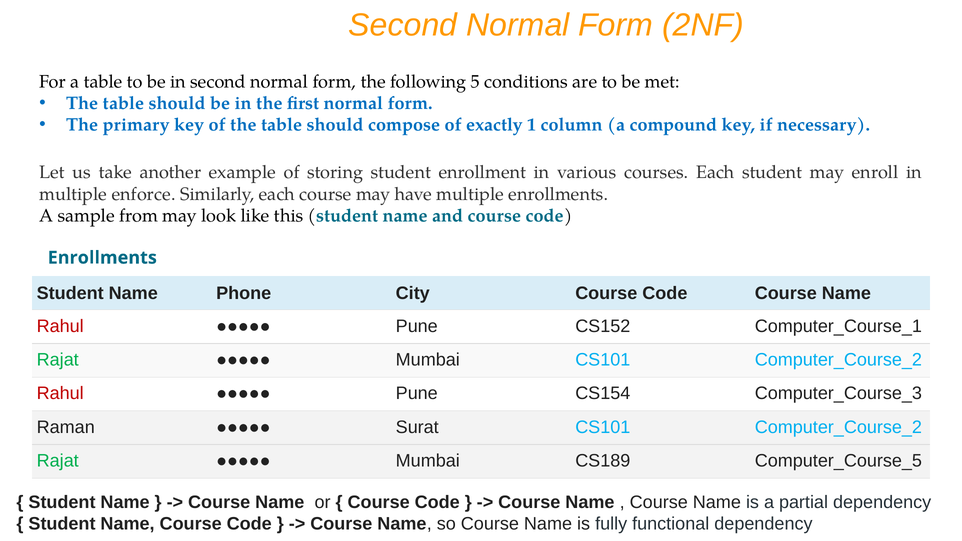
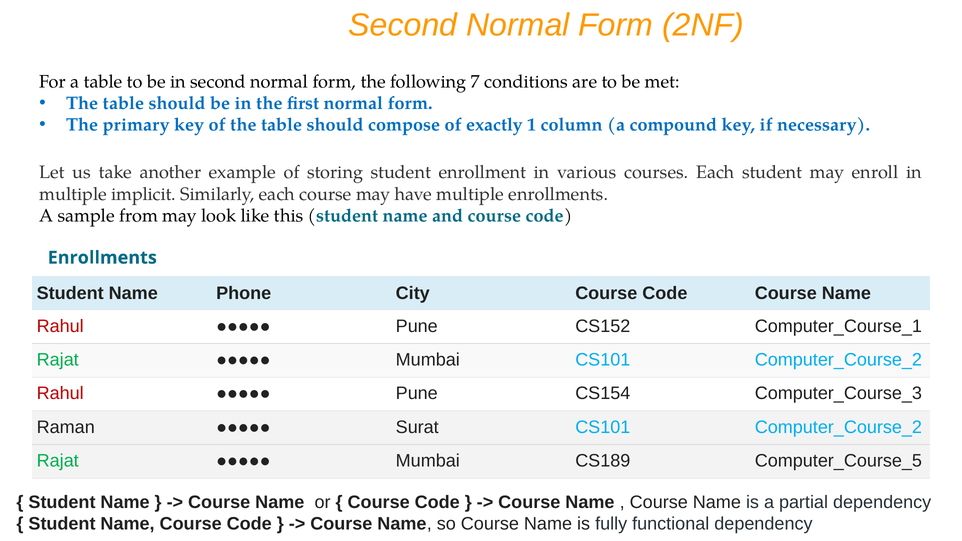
5: 5 -> 7
enforce: enforce -> implicit
